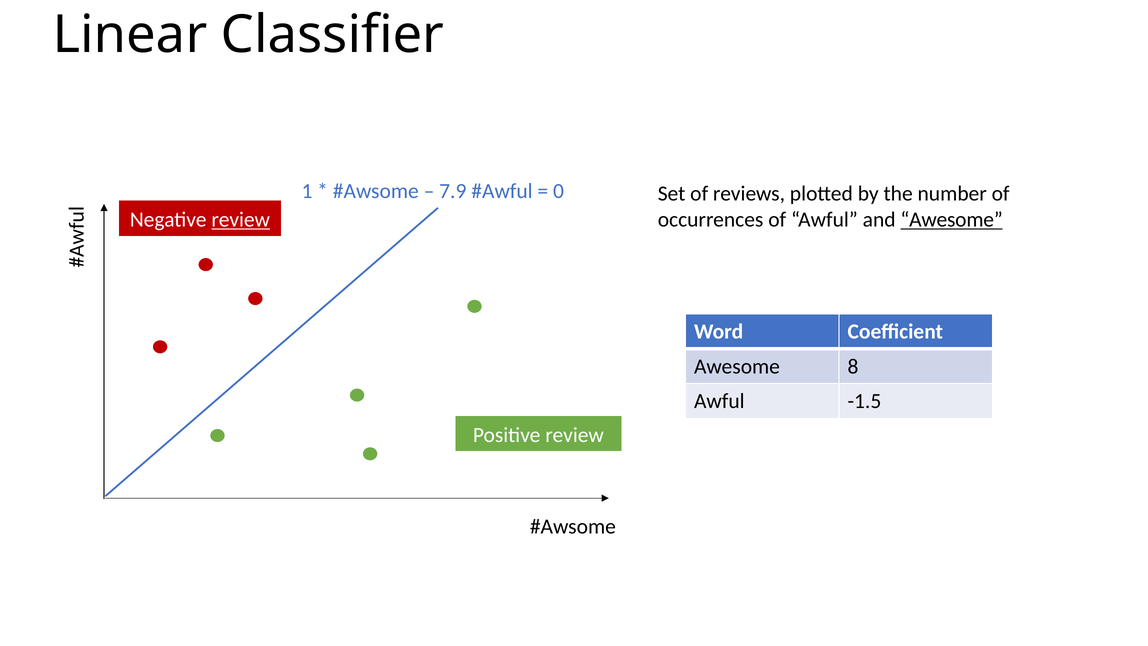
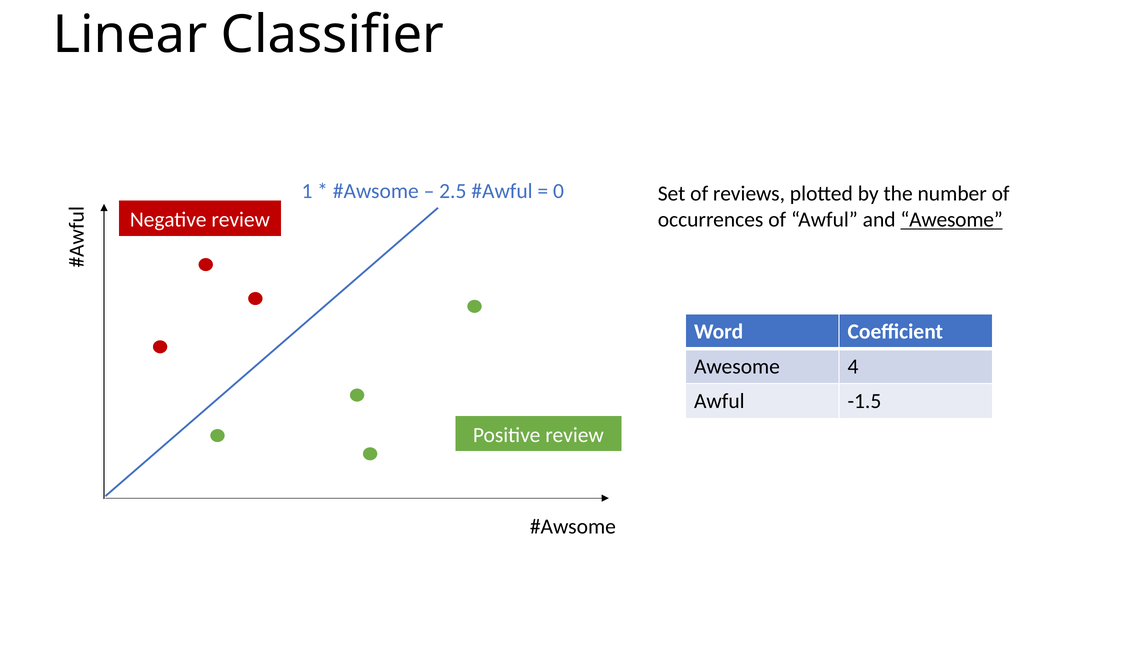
7.9: 7.9 -> 2.5
review at (241, 220) underline: present -> none
8: 8 -> 4
